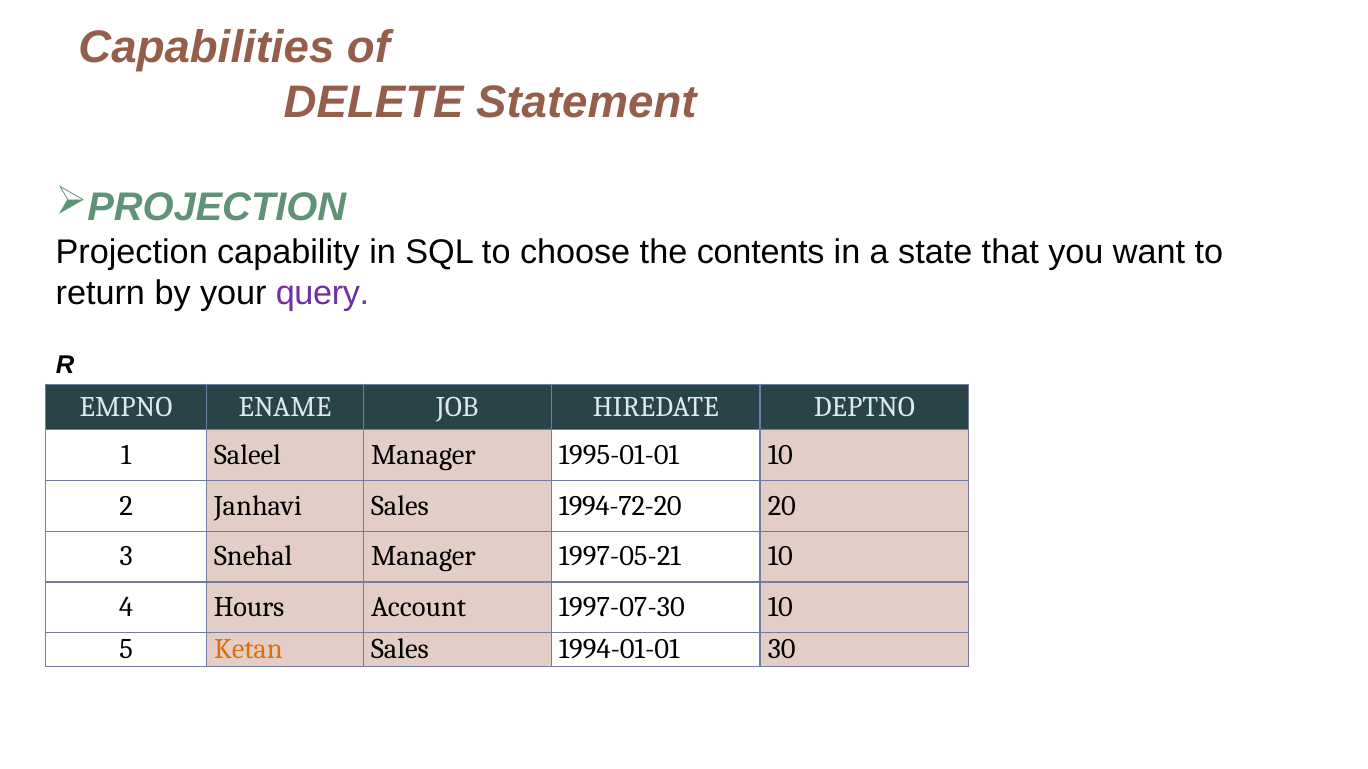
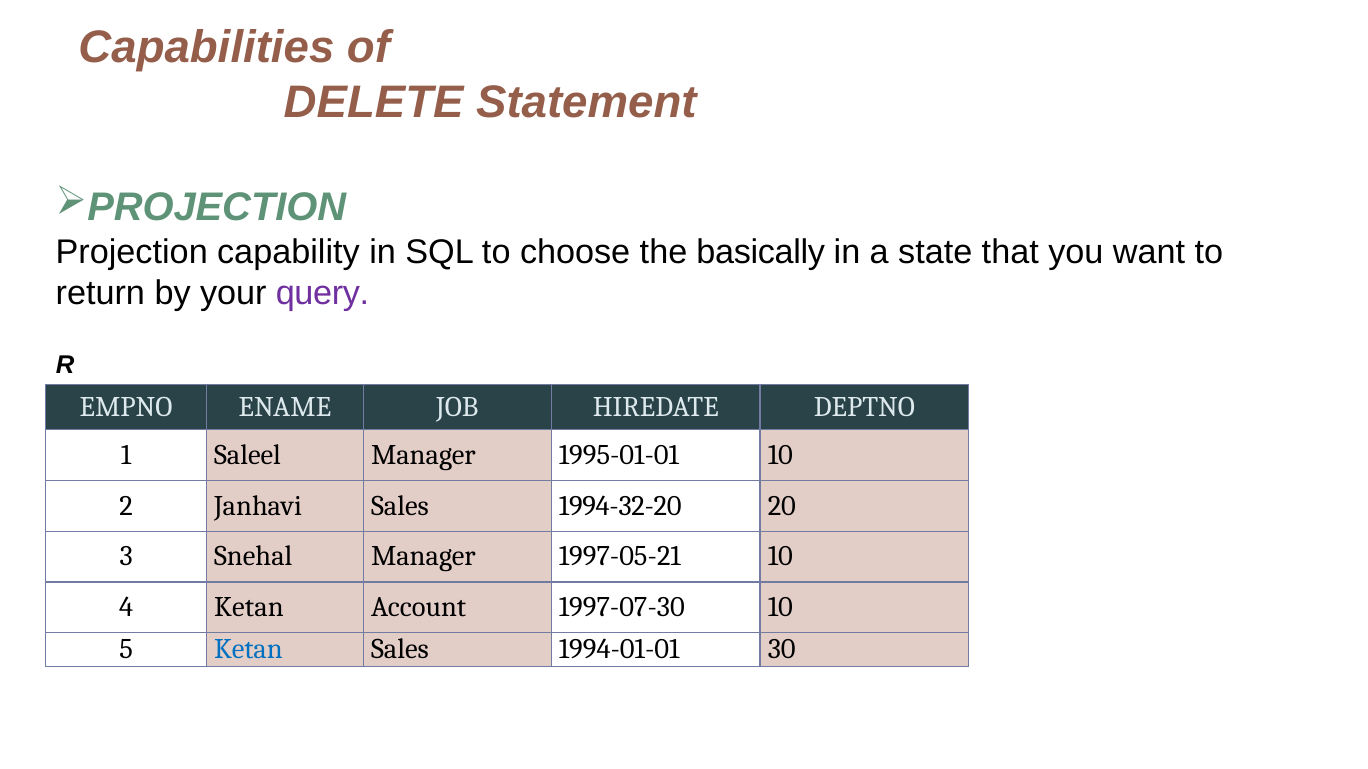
contents: contents -> basically
1994-72-20: 1994-72-20 -> 1994-32-20
4 Hours: Hours -> Ketan
Ketan at (248, 650) colour: orange -> blue
